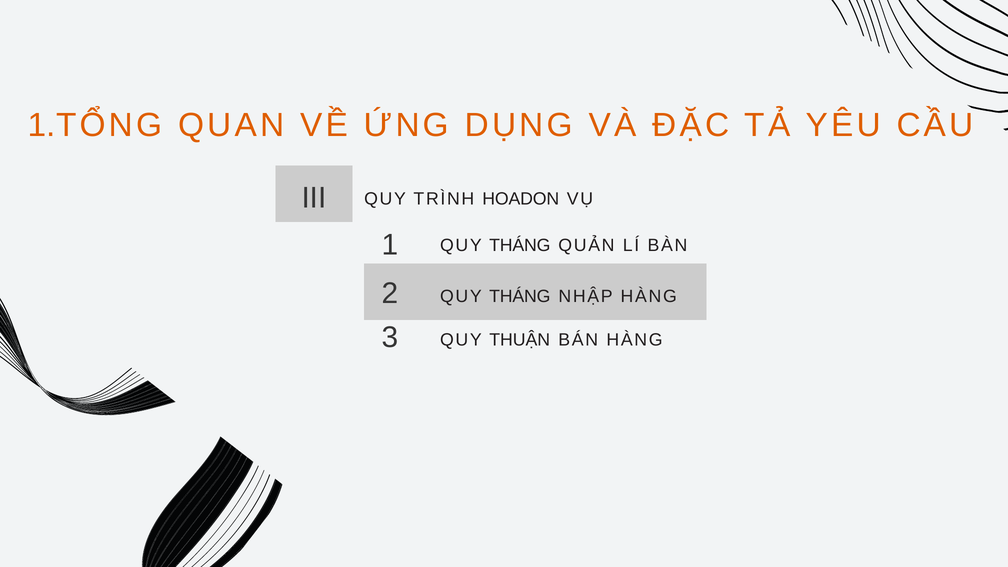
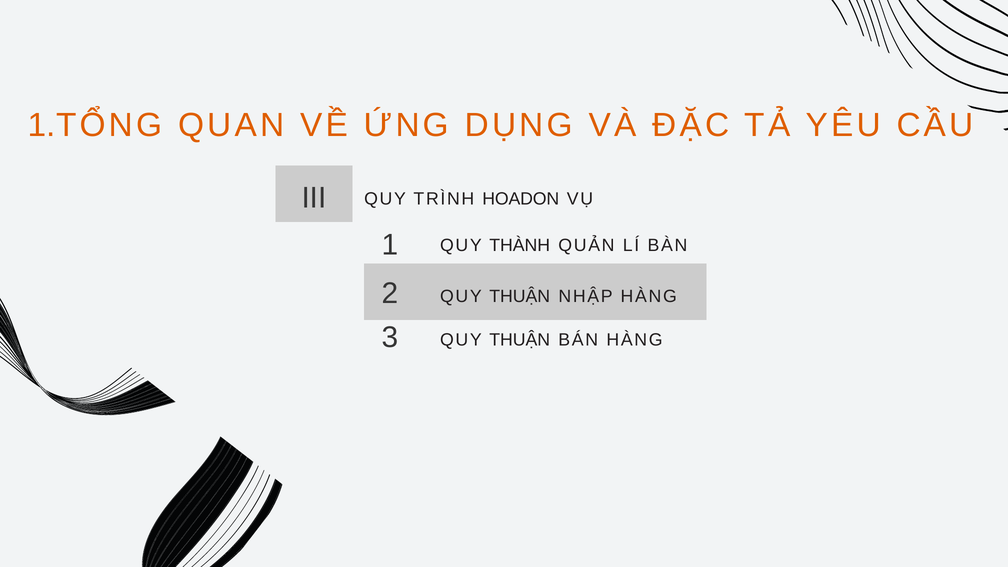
THÁNG at (520, 246): THÁNG -> THÀNH
THÁNG at (520, 296): THÁNG -> THUẬN
